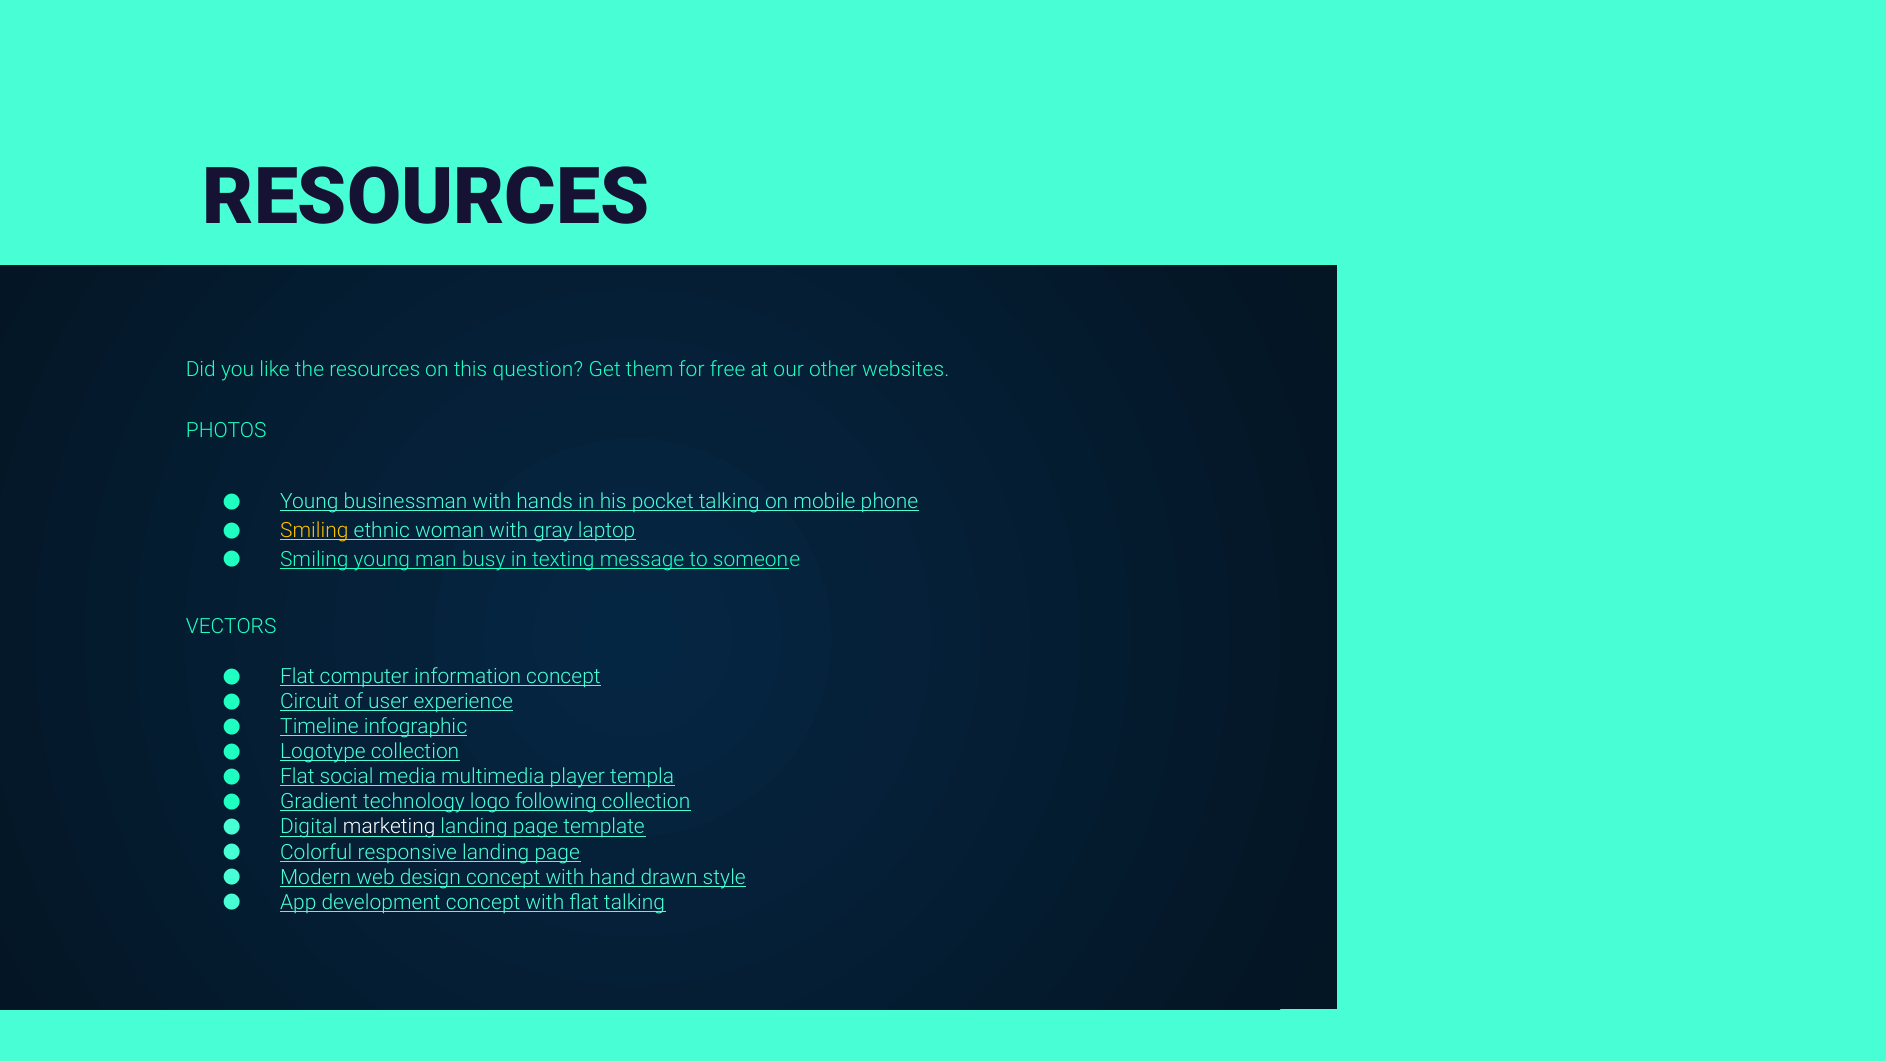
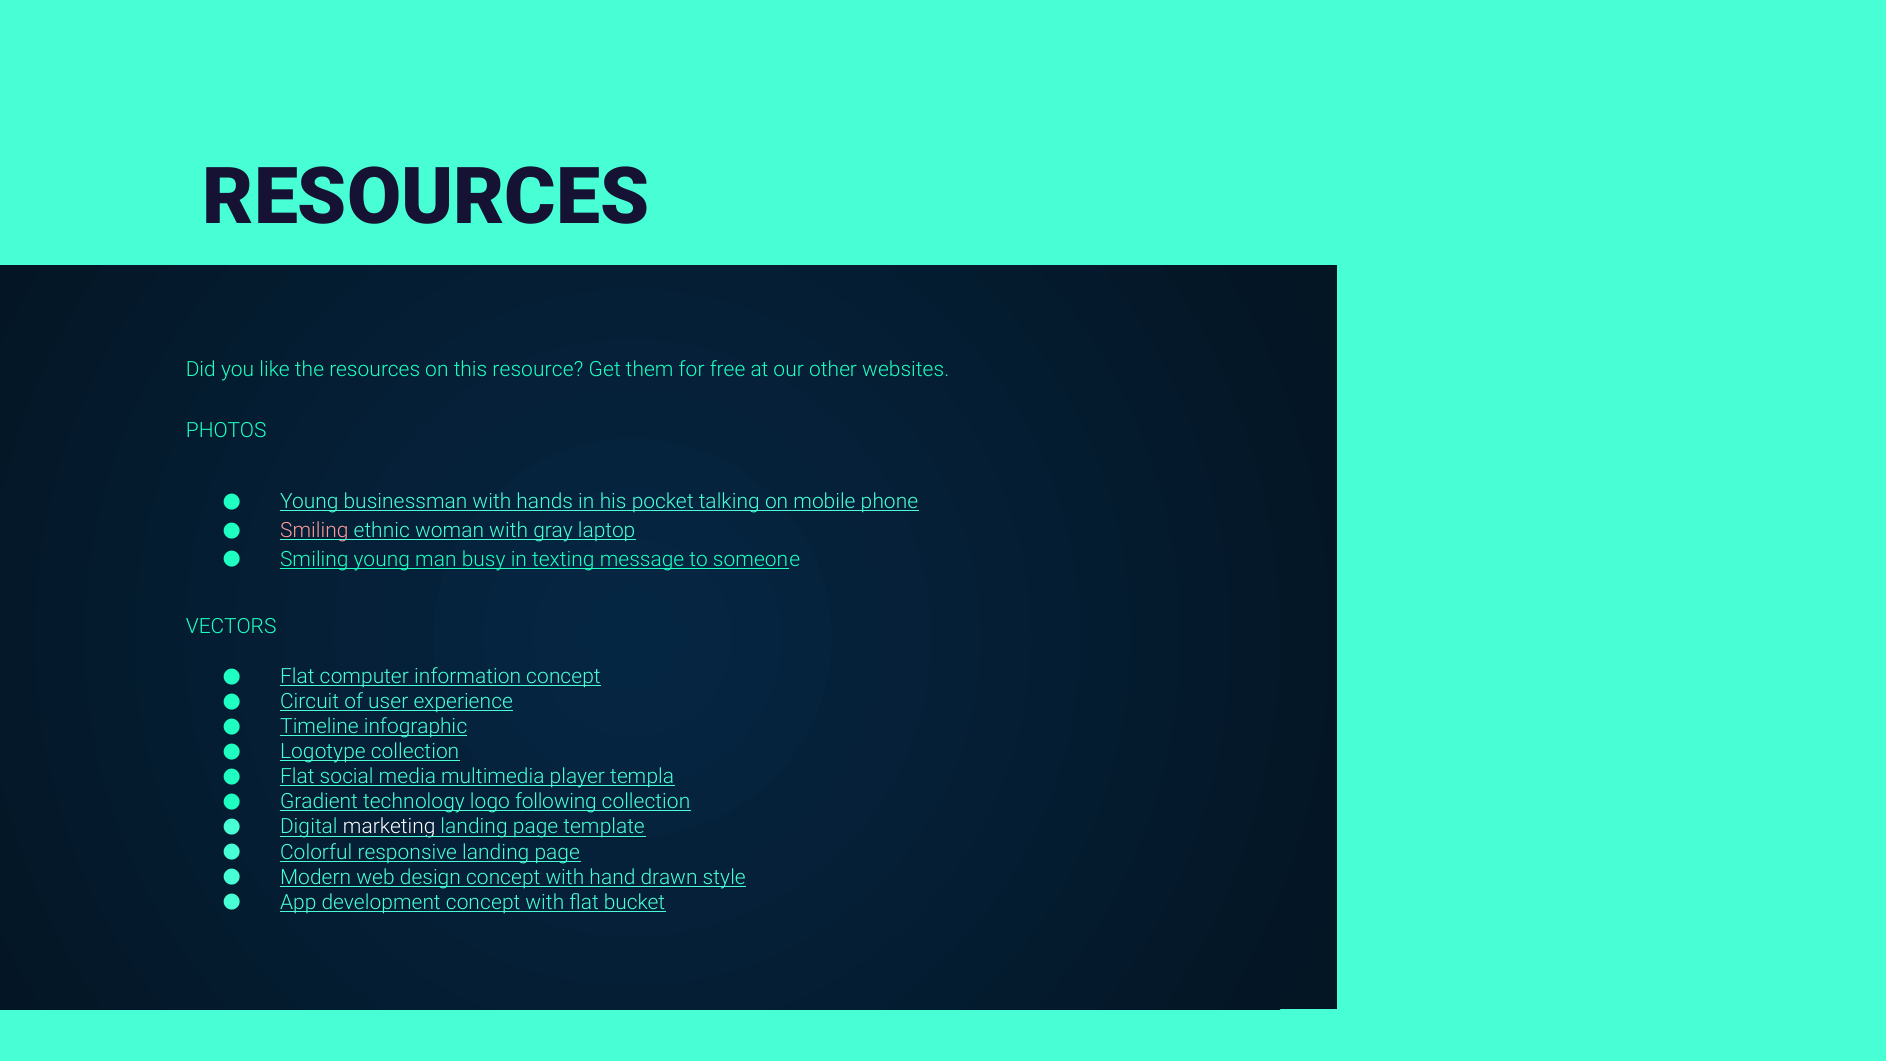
question: question -> resource
Smiling at (314, 530) colour: yellow -> pink
flat talking: talking -> bucket
